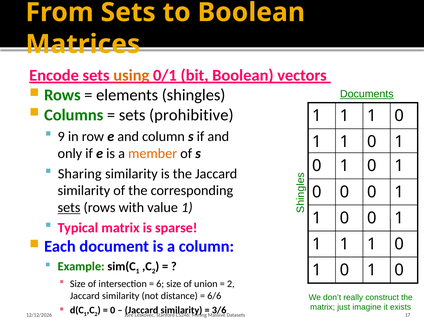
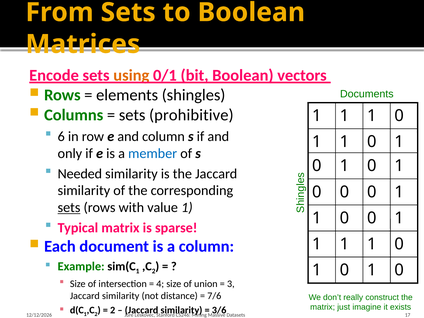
Documents underline: present -> none
9: 9 -> 6
member colour: orange -> blue
Sharing: Sharing -> Needed
6: 6 -> 4
2 at (231, 284): 2 -> 3
6/6: 6/6 -> 7/6
0 at (113, 310): 0 -> 2
